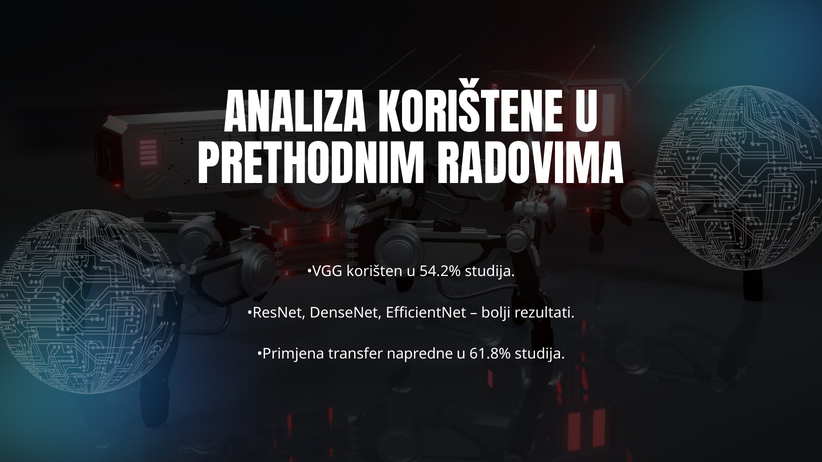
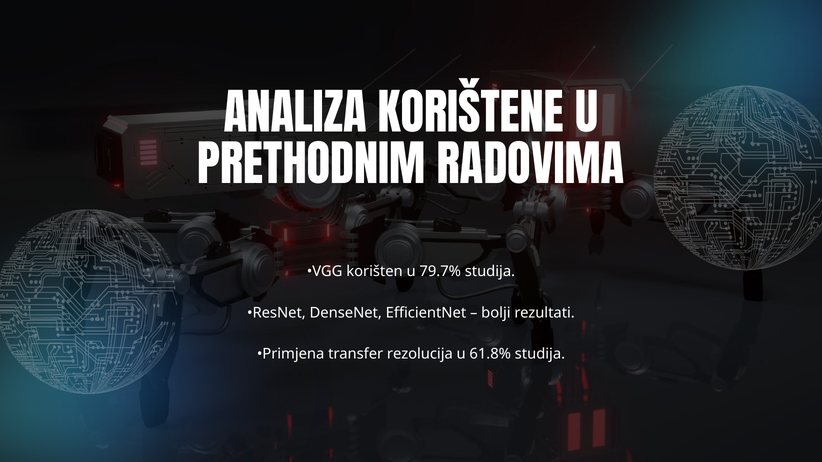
54.2%: 54.2% -> 79.7%
napredne: napredne -> rezolucija
